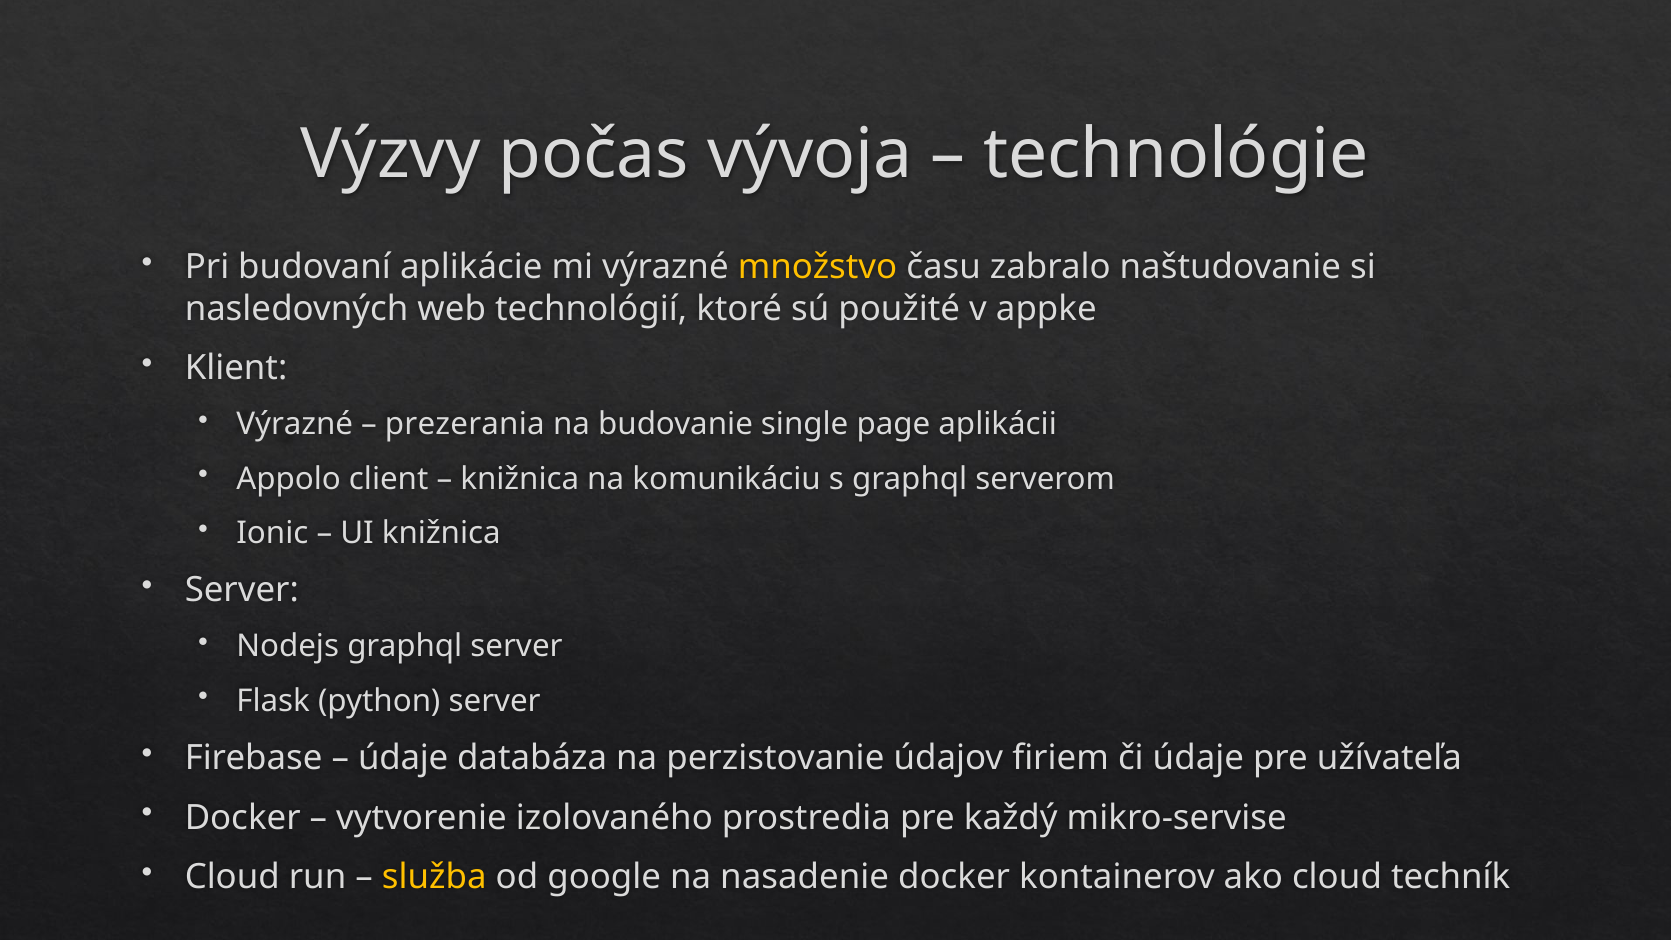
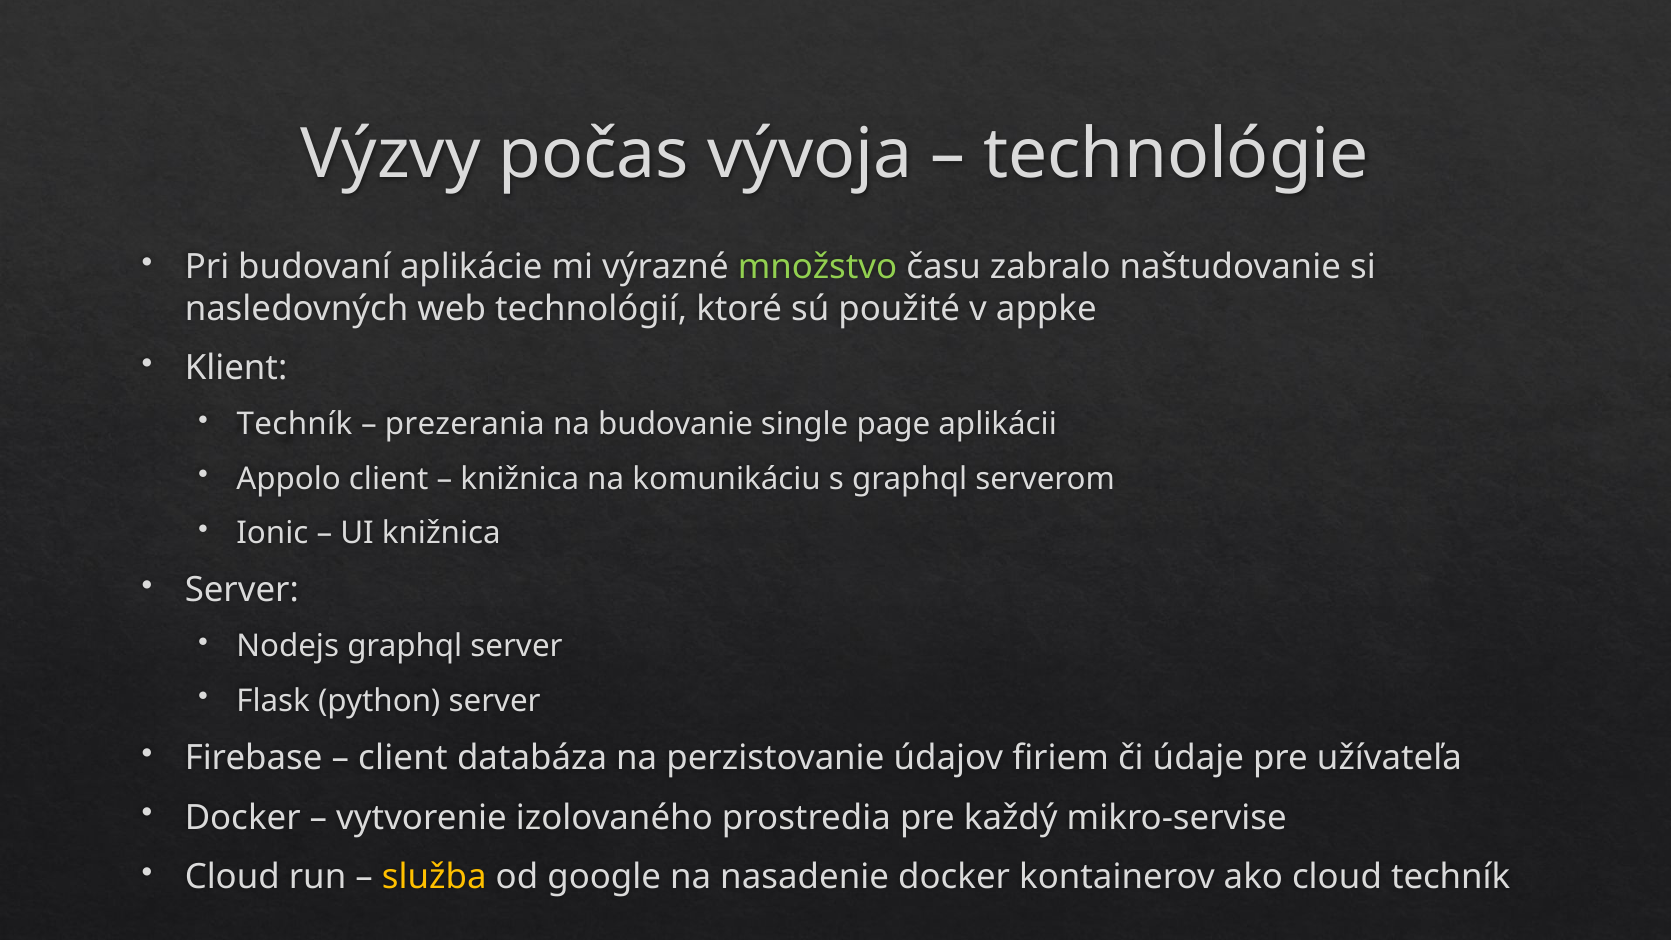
množstvo colour: yellow -> light green
Výrazné at (295, 424): Výrazné -> Techník
údaje at (403, 758): údaje -> client
